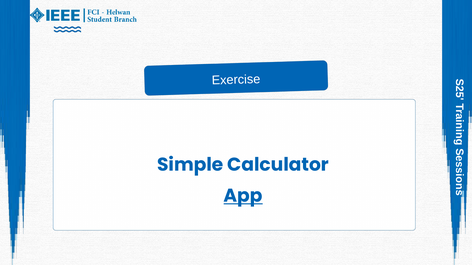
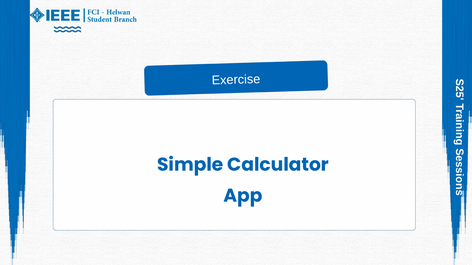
App underline: present -> none
